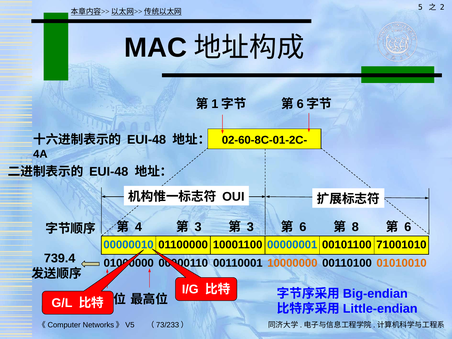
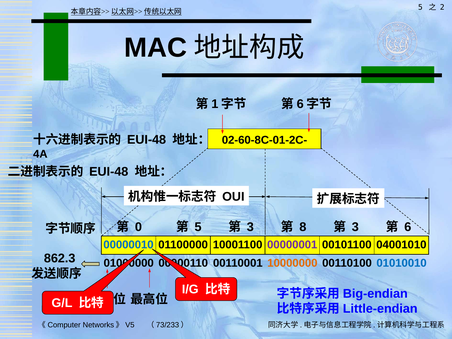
4: 4 -> 0
3 at (198, 227): 3 -> 5
6 at (303, 227): 6 -> 8
8 at (355, 227): 8 -> 3
00000001 colour: blue -> purple
71001010: 71001010 -> 04001010
739.4: 739.4 -> 862.3
01010010 colour: orange -> blue
